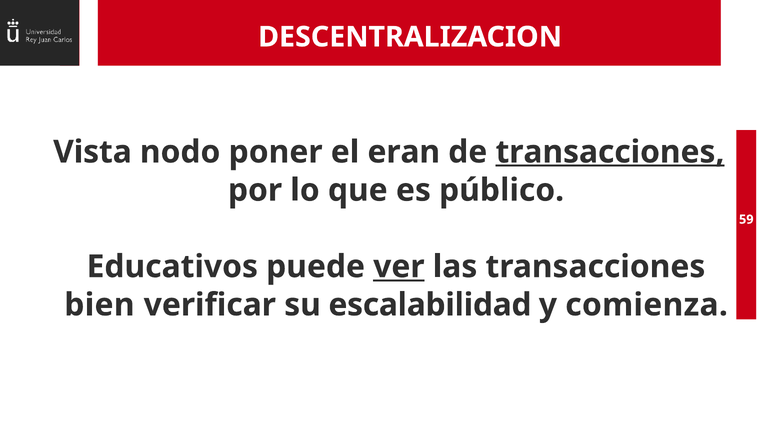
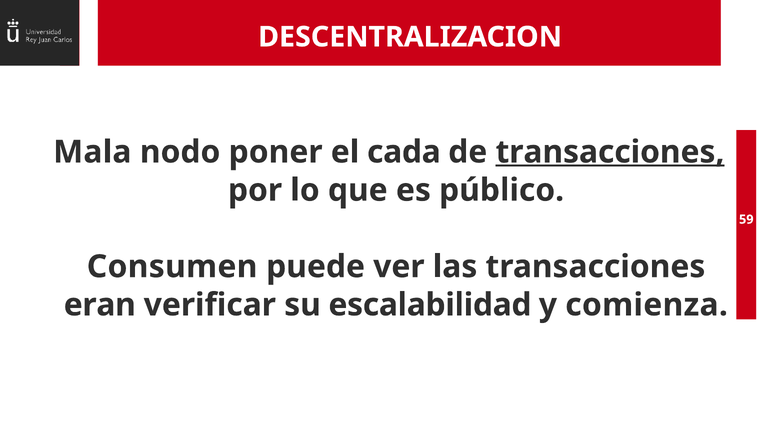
Vista: Vista -> Mala
eran: eran -> cada
Educativos: Educativos -> Consumen
ver underline: present -> none
bien: bien -> eran
